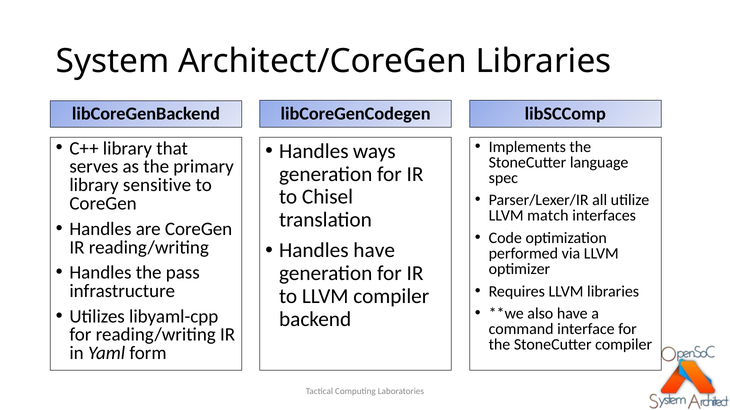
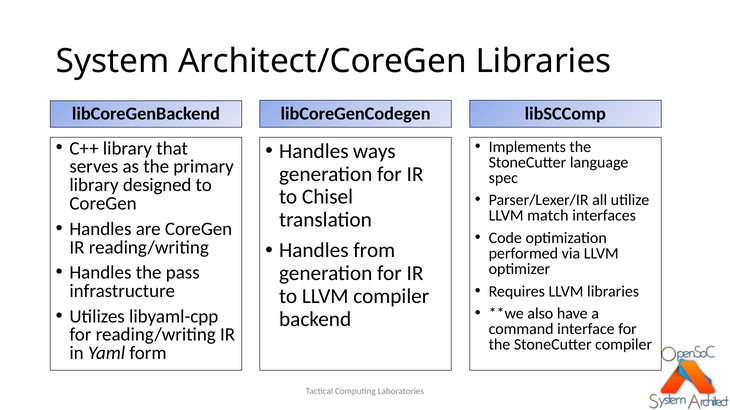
sensitive: sensitive -> designed
Handles have: have -> from
